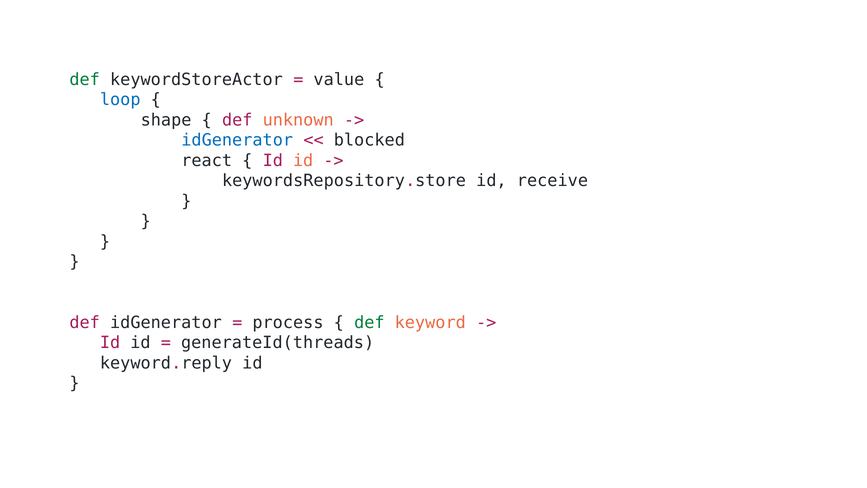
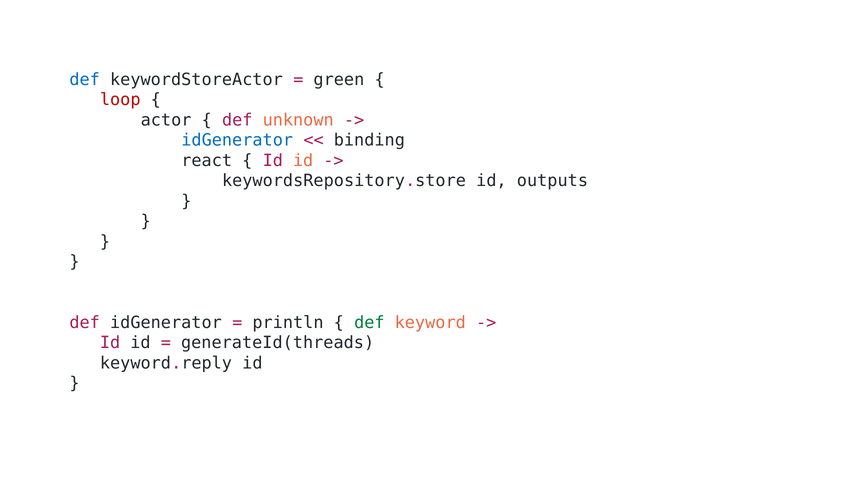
def at (85, 80) colour: green -> blue
value: value -> green
loop colour: blue -> red
shape: shape -> actor
blocked: blocked -> binding
receive: receive -> outputs
process: process -> println
